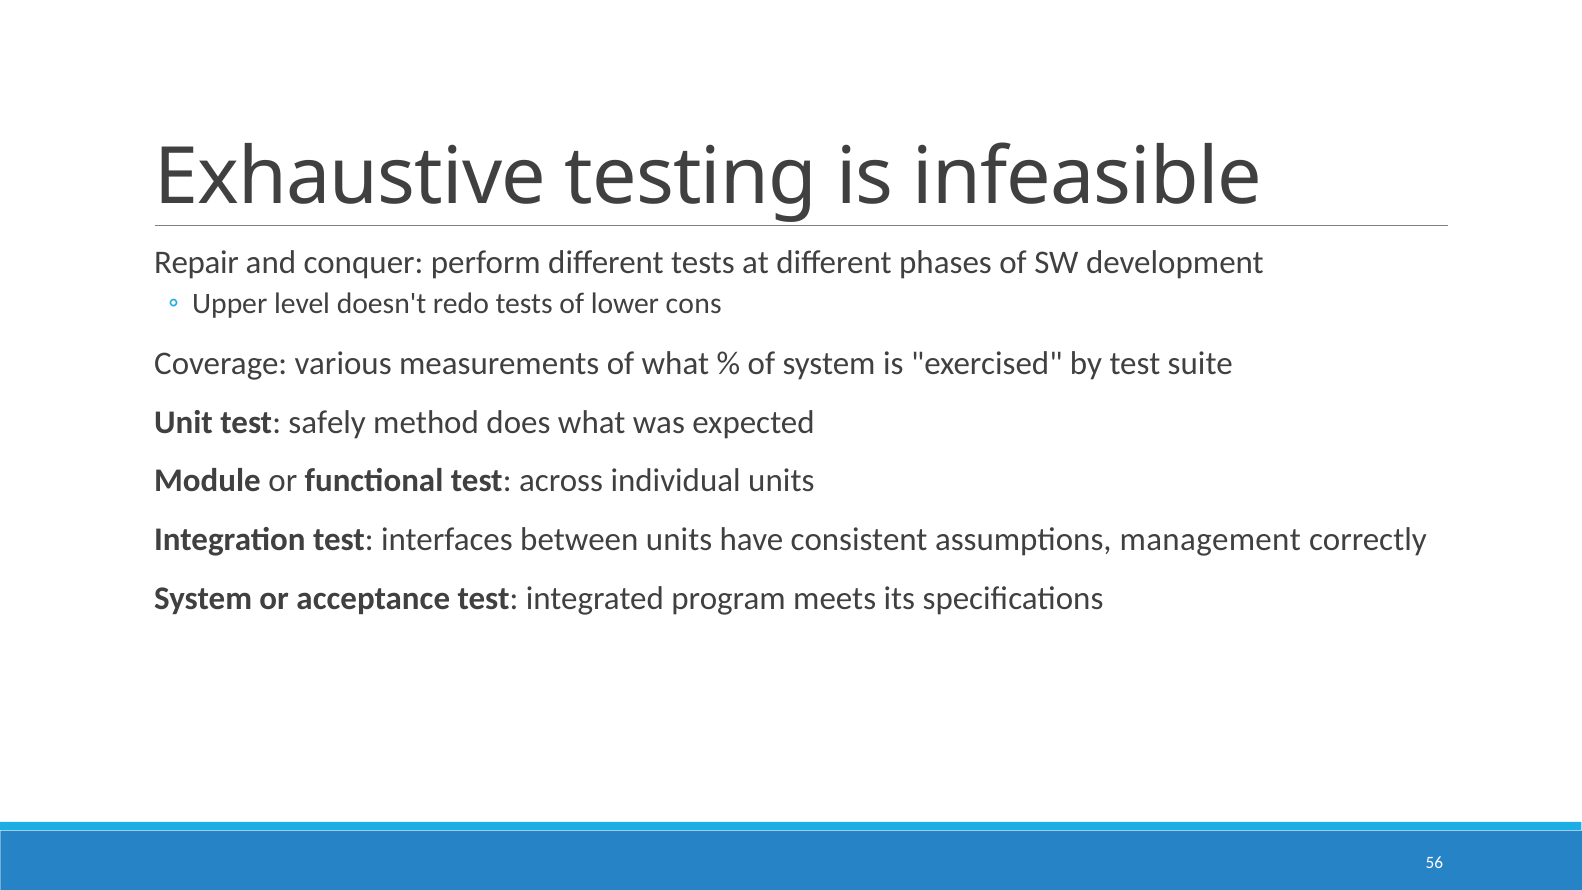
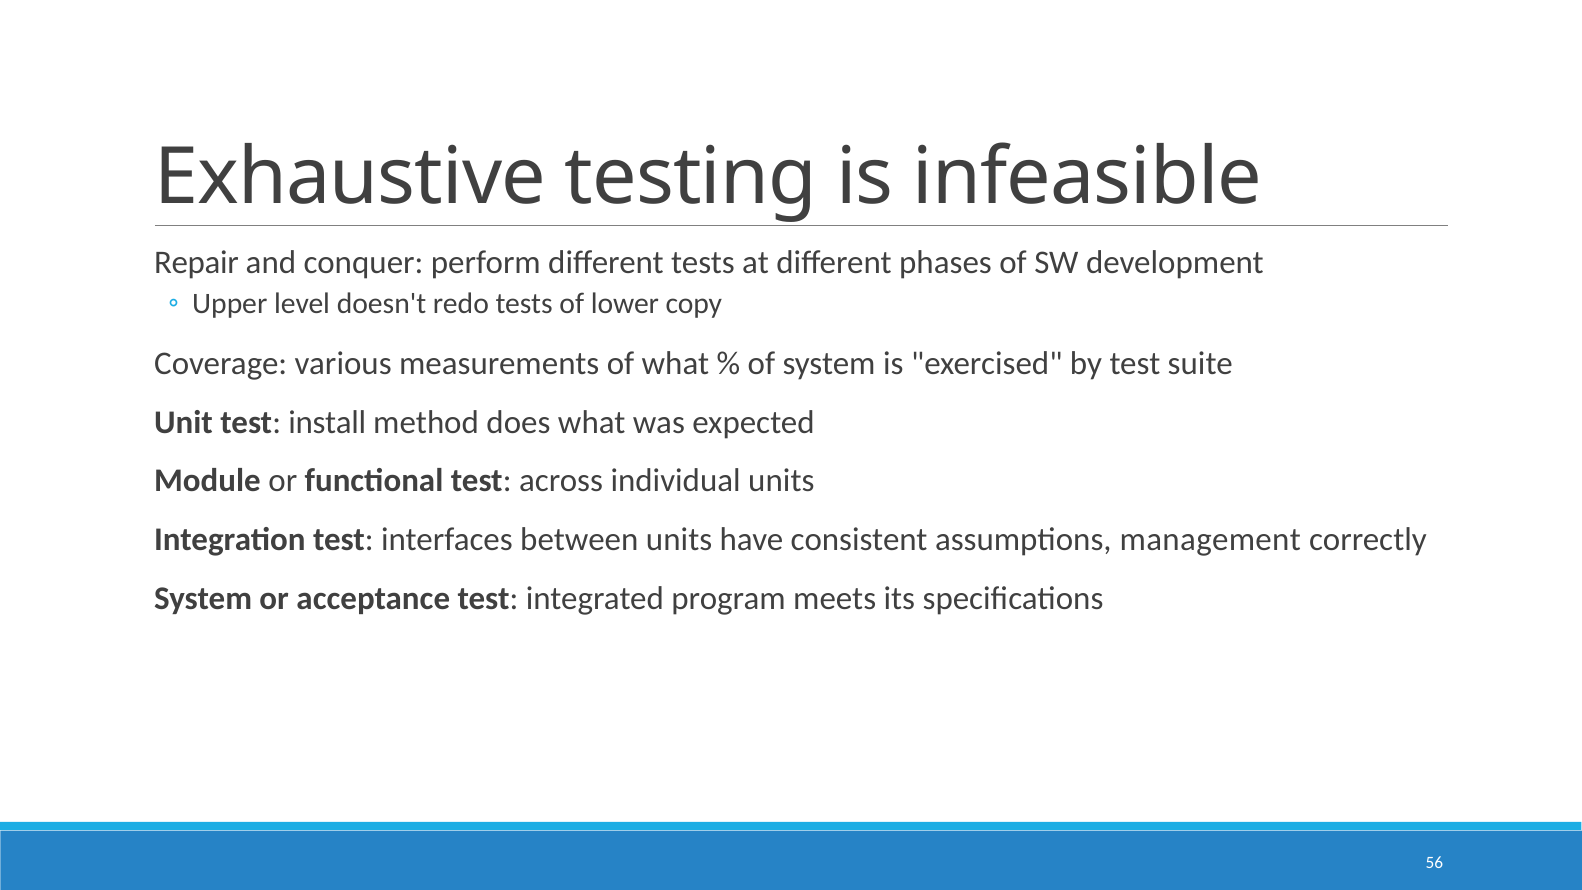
cons: cons -> copy
safely: safely -> install
